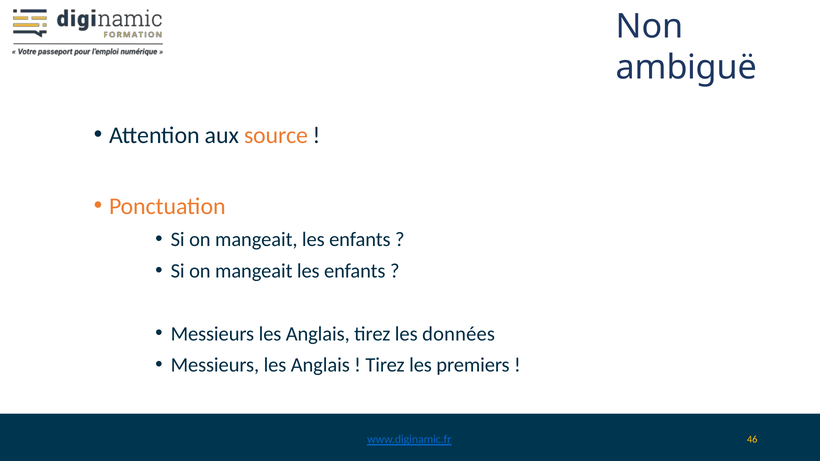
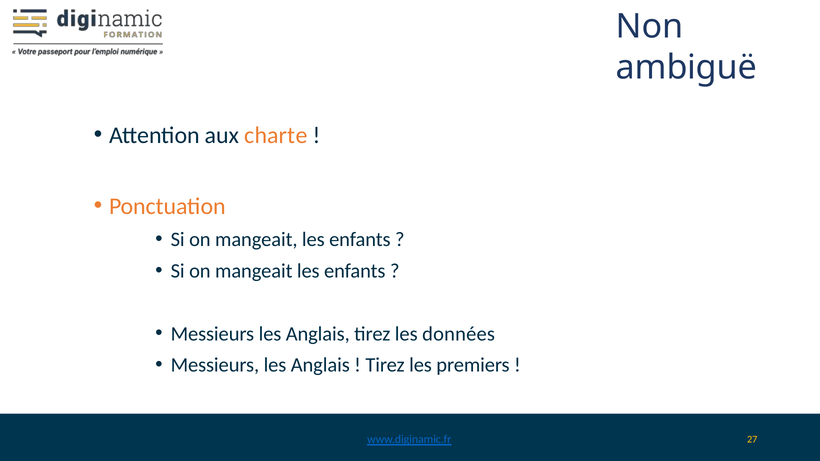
source: source -> charte
46: 46 -> 27
